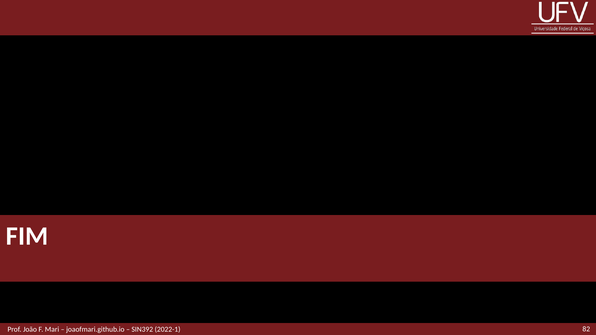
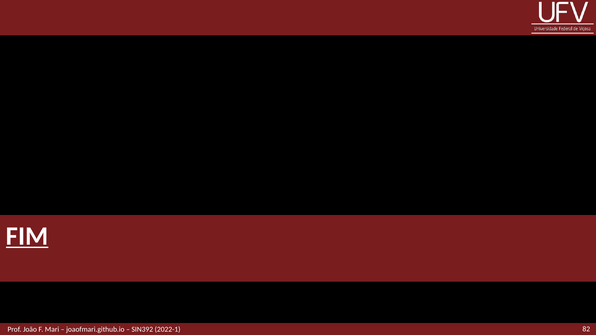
FIM underline: none -> present
